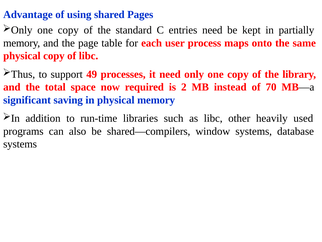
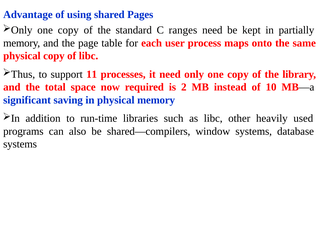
entries: entries -> ranges
49: 49 -> 11
70: 70 -> 10
